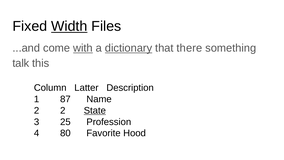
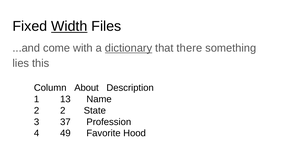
with underline: present -> none
talk: talk -> lies
Latter: Latter -> About
87: 87 -> 13
State underline: present -> none
25: 25 -> 37
80: 80 -> 49
